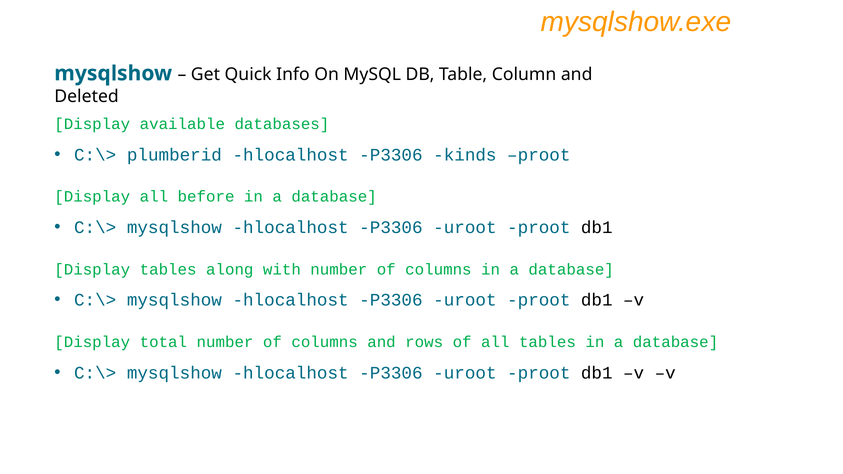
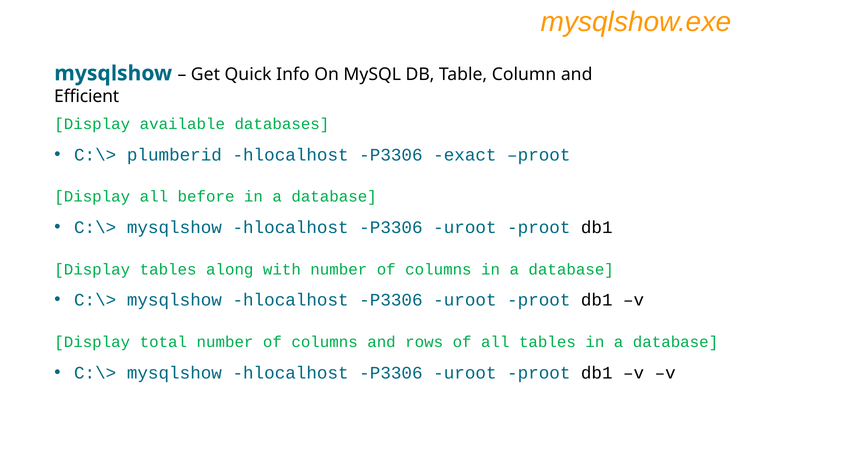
Deleted: Deleted -> Efficient
kinds: kinds -> exact
